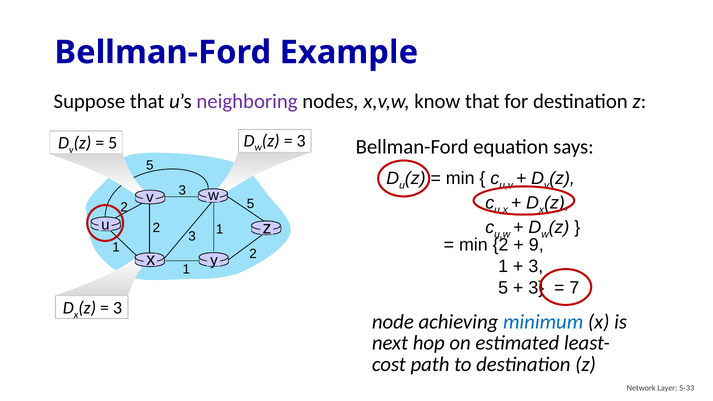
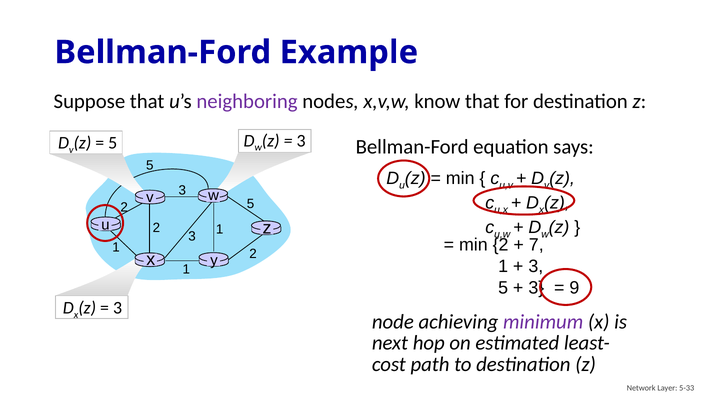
9: 9 -> 7
7: 7 -> 9
minimum colour: blue -> purple
